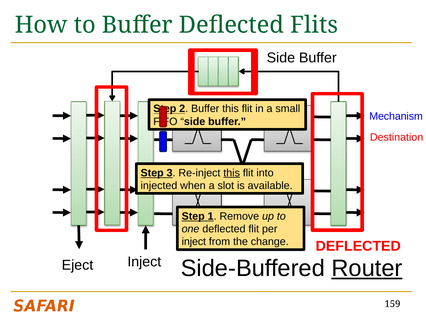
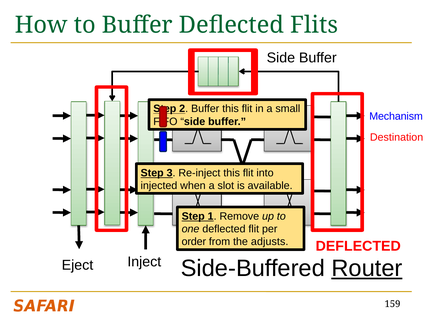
this at (232, 173) underline: present -> none
inject at (194, 241): inject -> order
change: change -> adjusts
